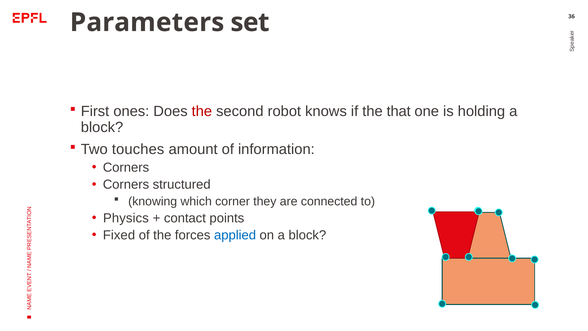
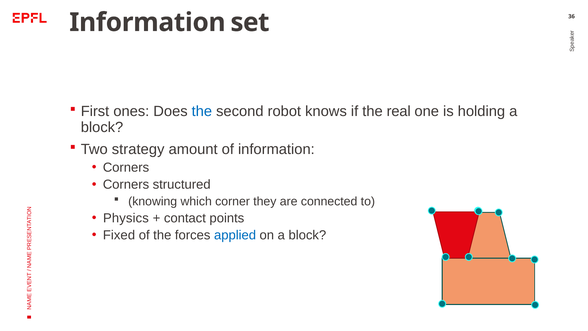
Parameters at (147, 22): Parameters -> Information
the at (202, 111) colour: red -> blue
that: that -> real
touches: touches -> strategy
